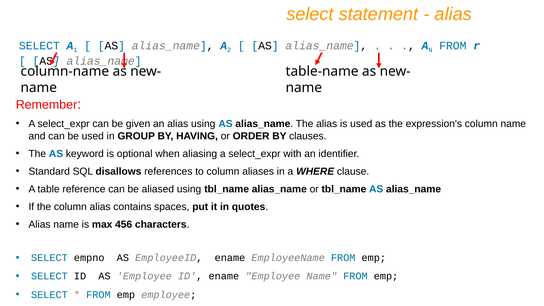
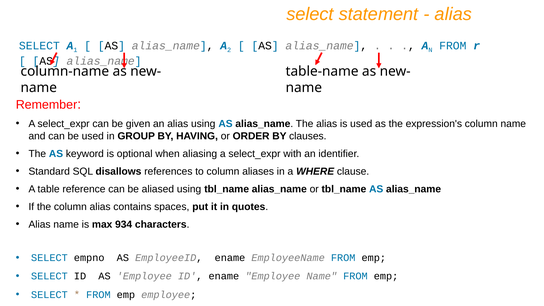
456: 456 -> 934
